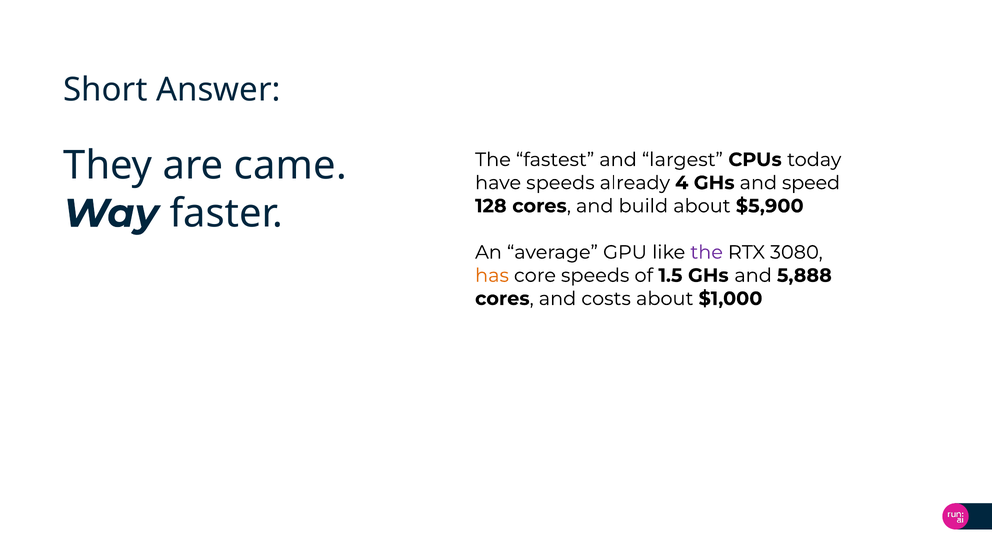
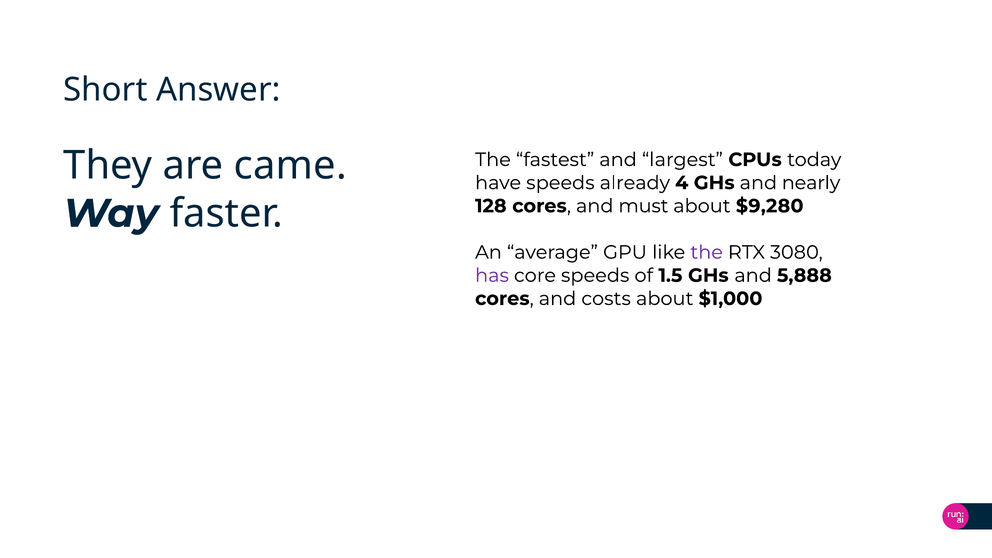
speed: speed -> nearly
build: build -> must
$5,900: $5,900 -> $9,280
has colour: orange -> purple
